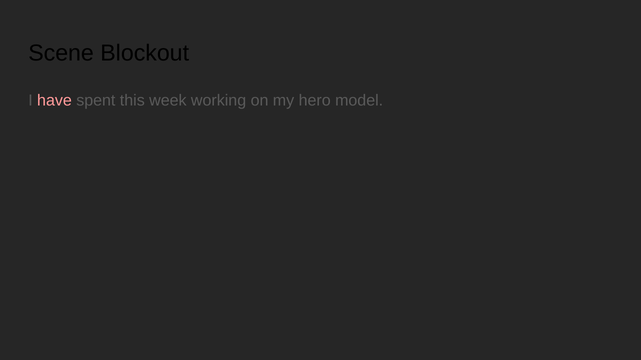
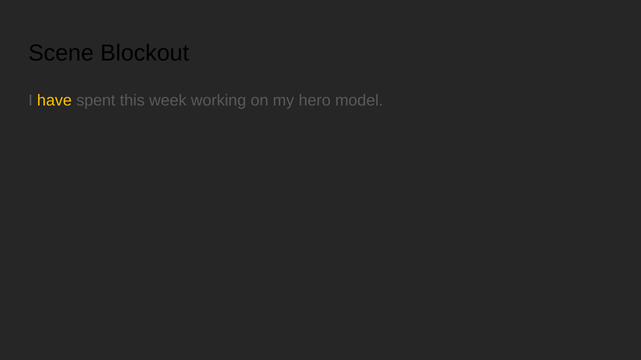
have colour: pink -> yellow
